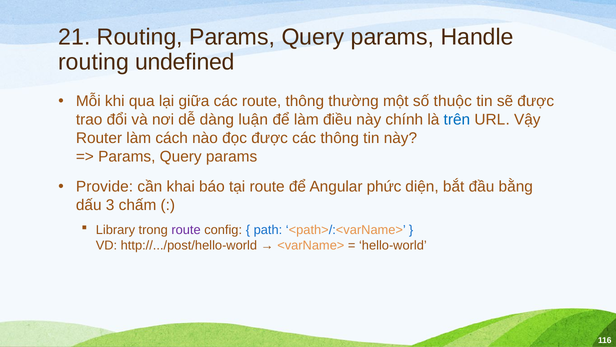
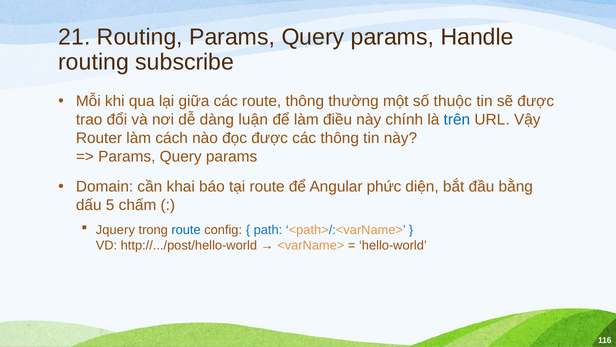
undefined: undefined -> subscribe
Provide: Provide -> Domain
3: 3 -> 5
Library: Library -> Jquery
route at (186, 230) colour: purple -> blue
